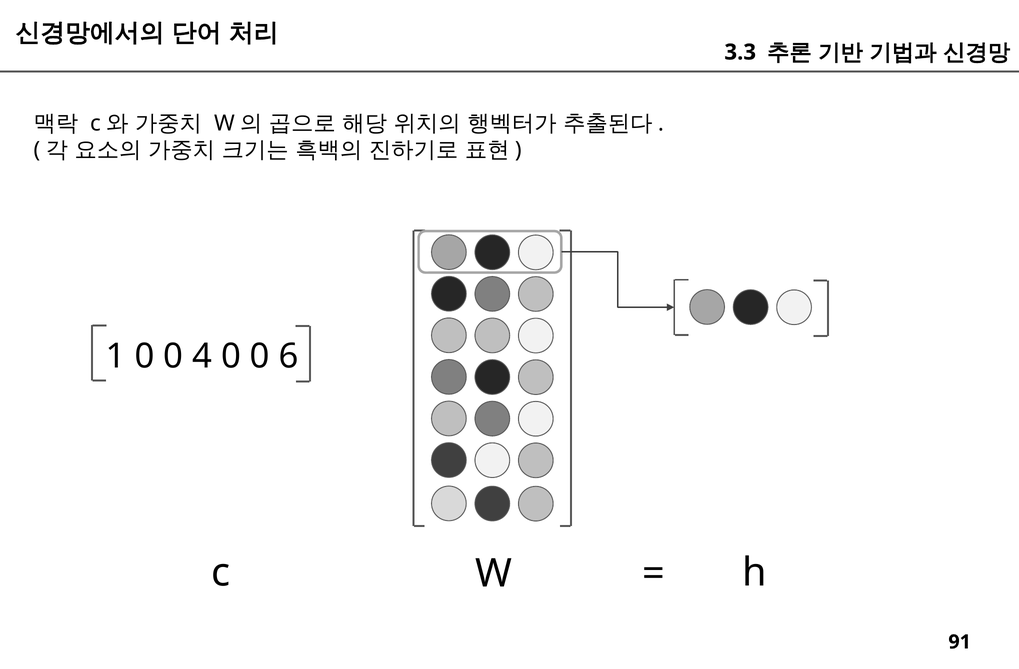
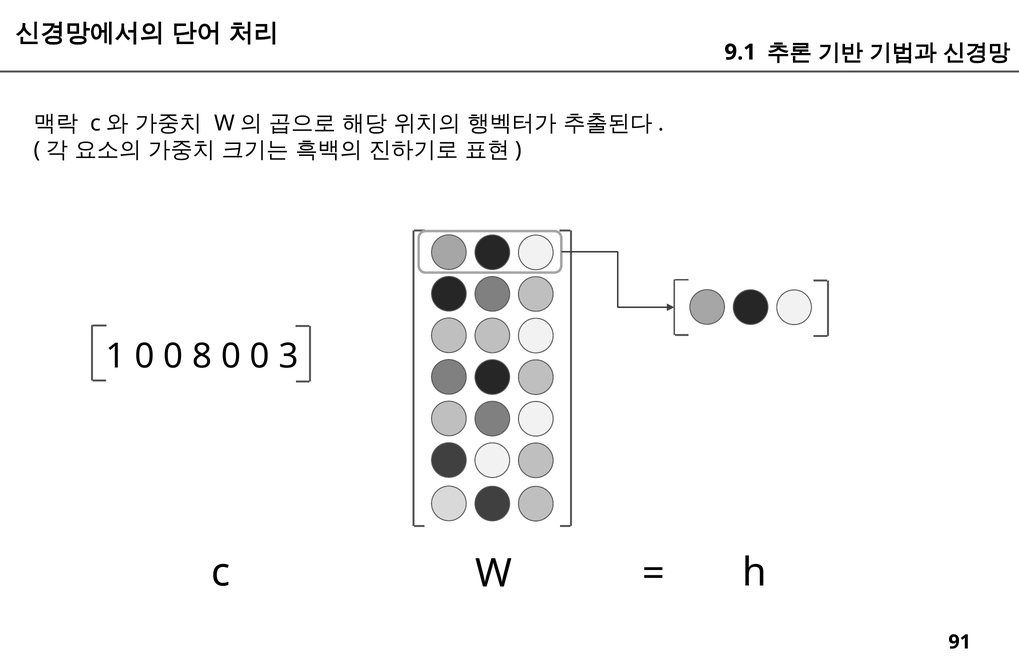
3.3: 3.3 -> 9.1
4: 4 -> 8
6: 6 -> 3
